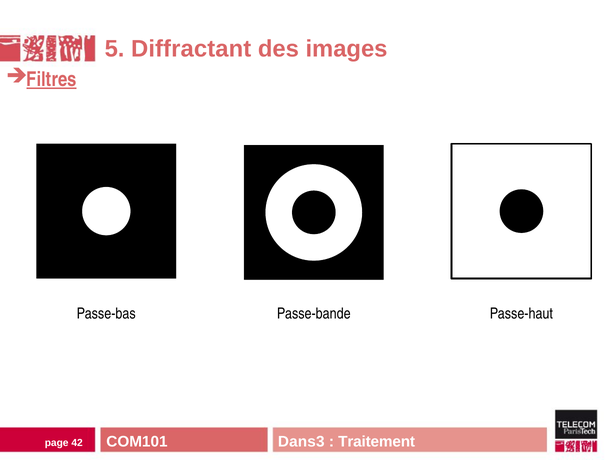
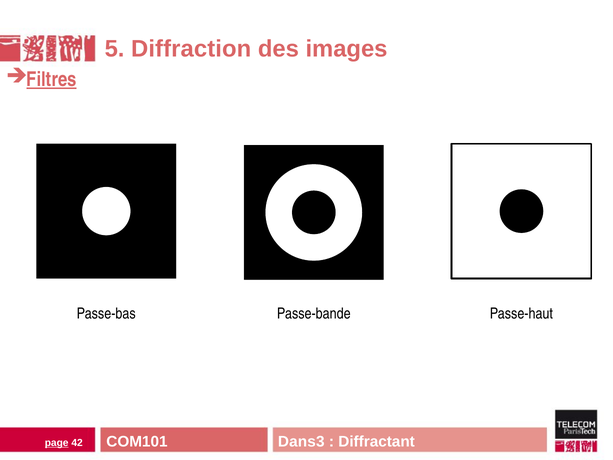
Diffractant: Diffractant -> Diffraction
Traitement: Traitement -> Diffractant
page underline: none -> present
